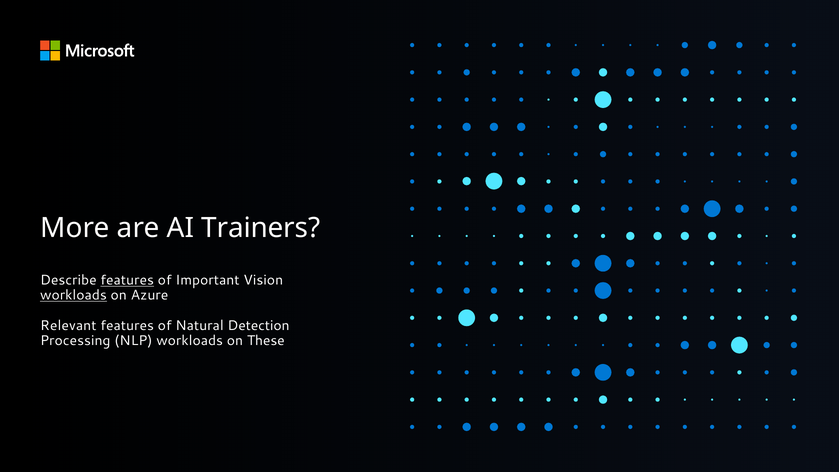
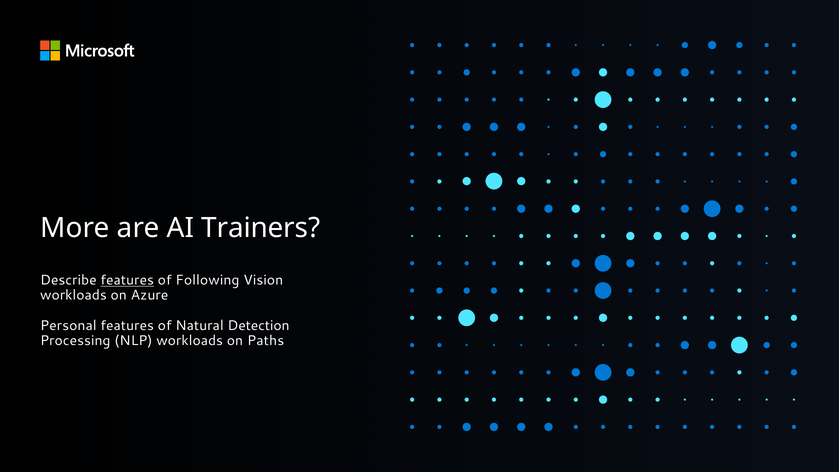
Important: Important -> Following
workloads at (73, 295) underline: present -> none
Relevant: Relevant -> Personal
These: These -> Paths
